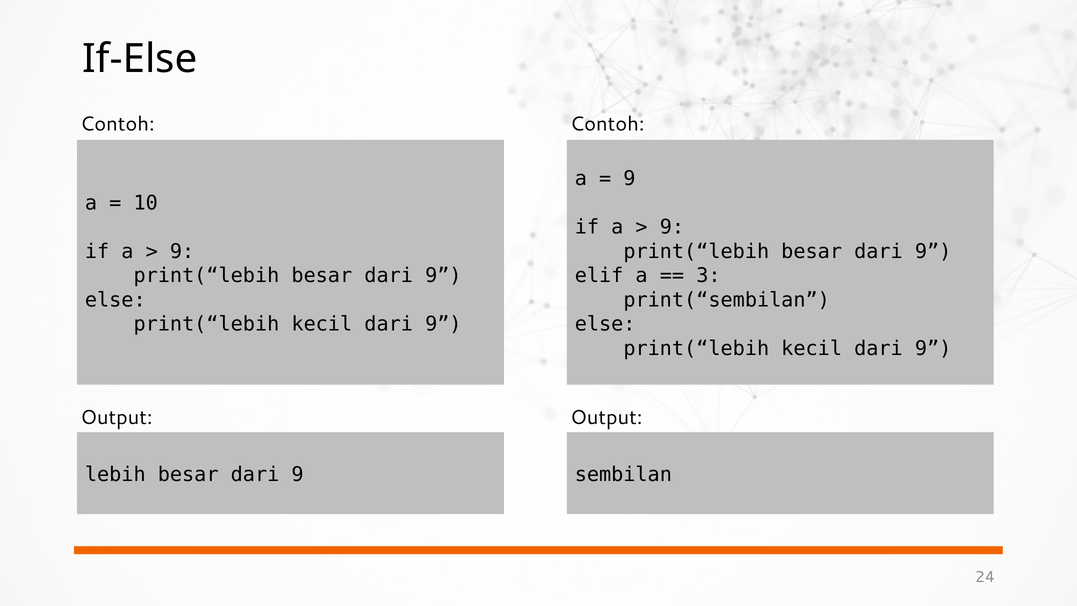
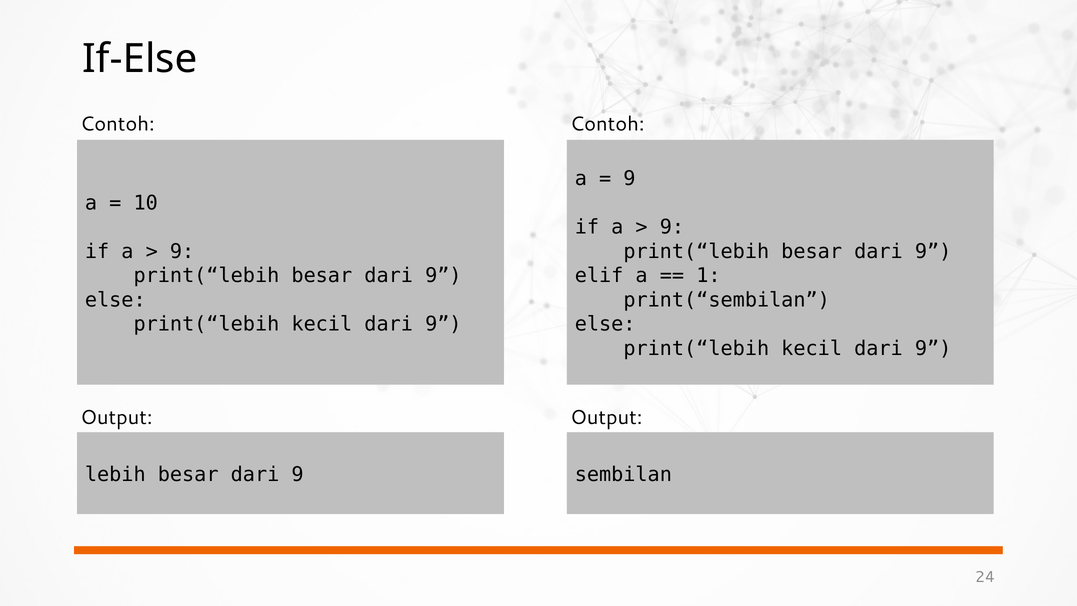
3: 3 -> 1
